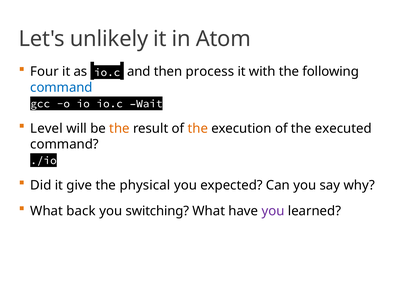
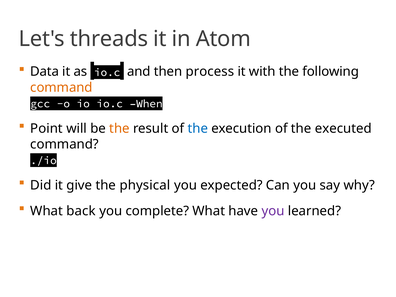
unlikely: unlikely -> threads
Four: Four -> Data
command at (61, 87) colour: blue -> orange
Wait: Wait -> When
Level: Level -> Point
the at (198, 128) colour: orange -> blue
switching: switching -> complete
